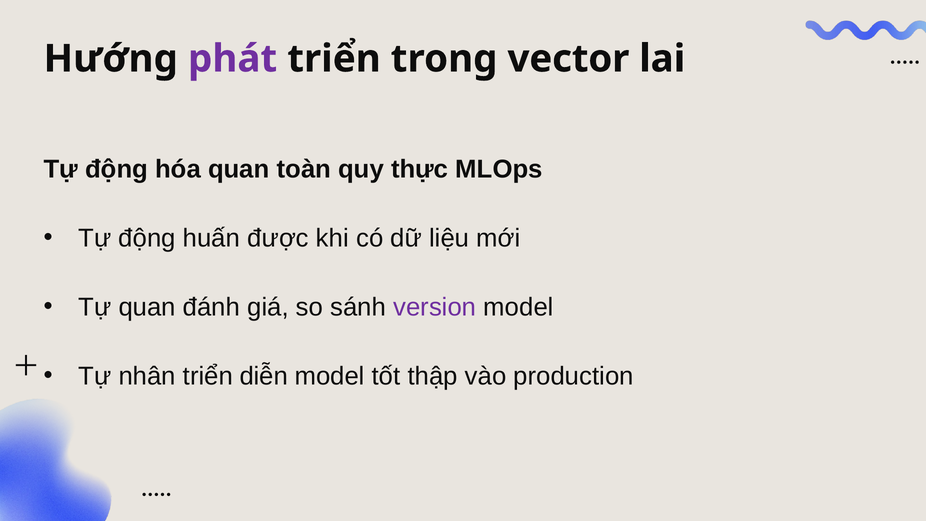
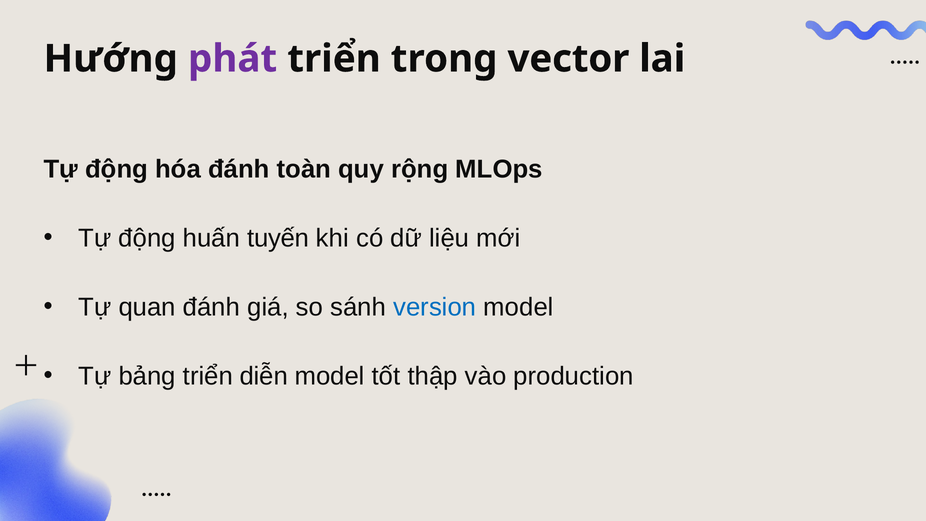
hóa quan: quan -> đánh
thực: thực -> rộng
được: được -> tuyến
version colour: purple -> blue
nhân: nhân -> bảng
